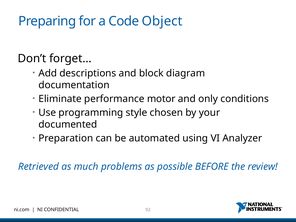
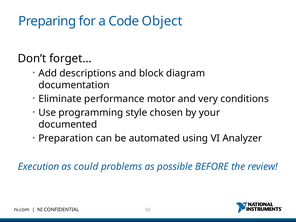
only: only -> very
Retrieved: Retrieved -> Execution
much: much -> could
